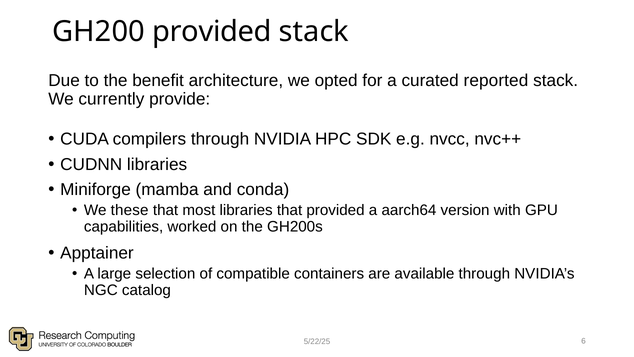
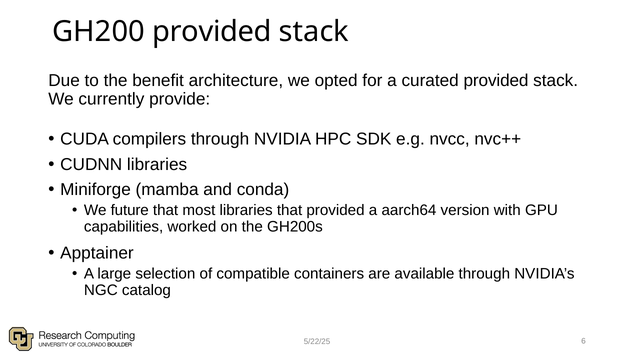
curated reported: reported -> provided
these: these -> future
